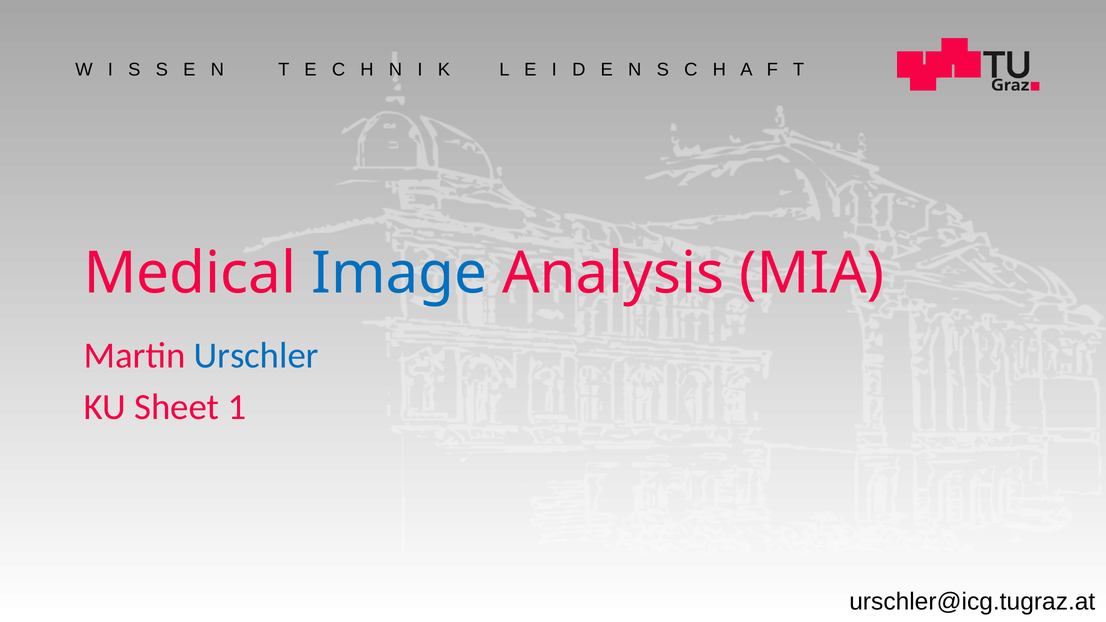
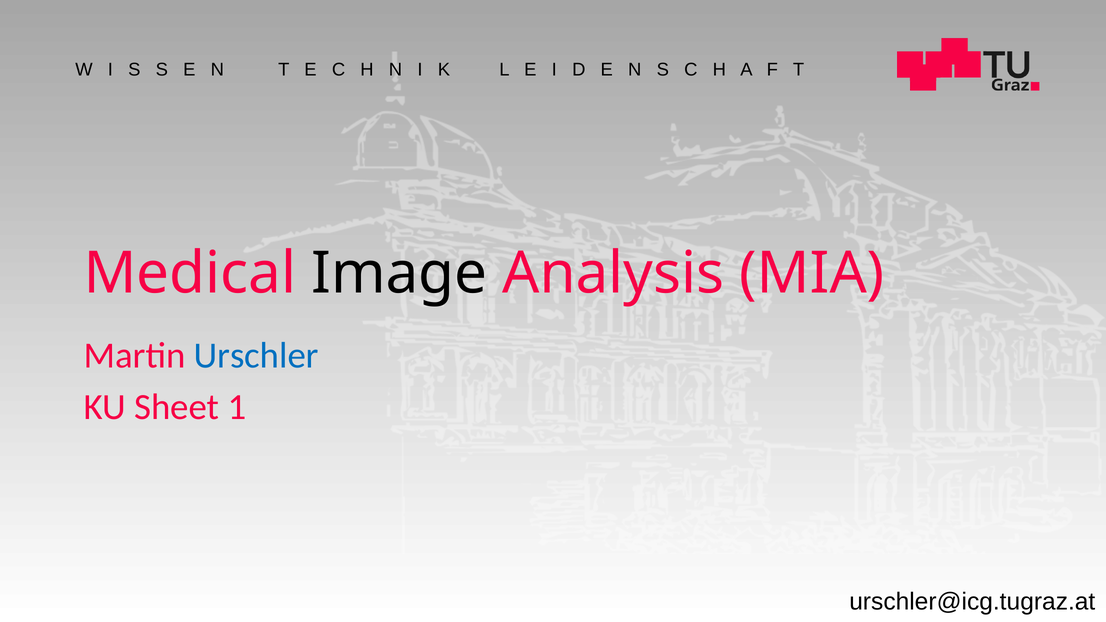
Image colour: blue -> black
